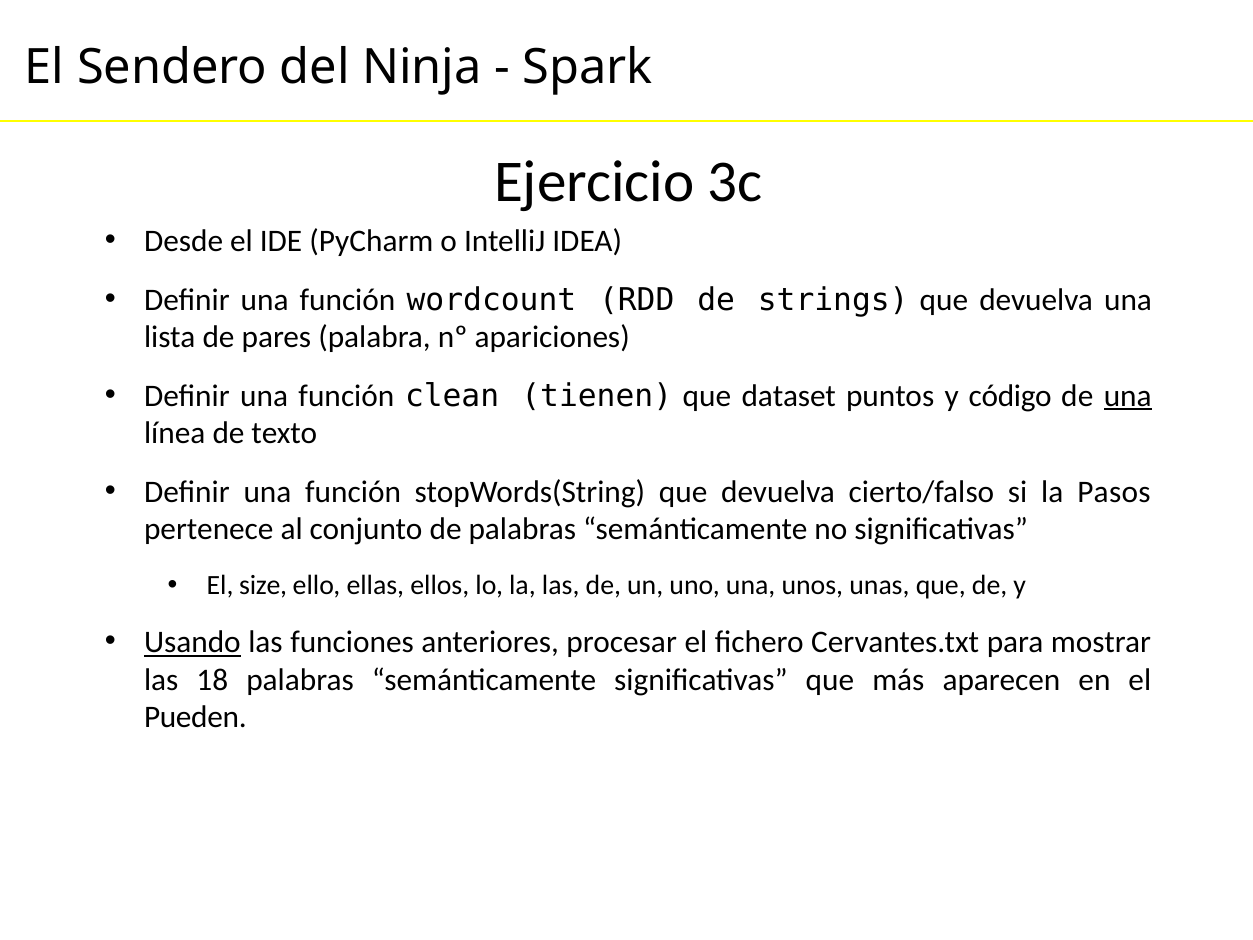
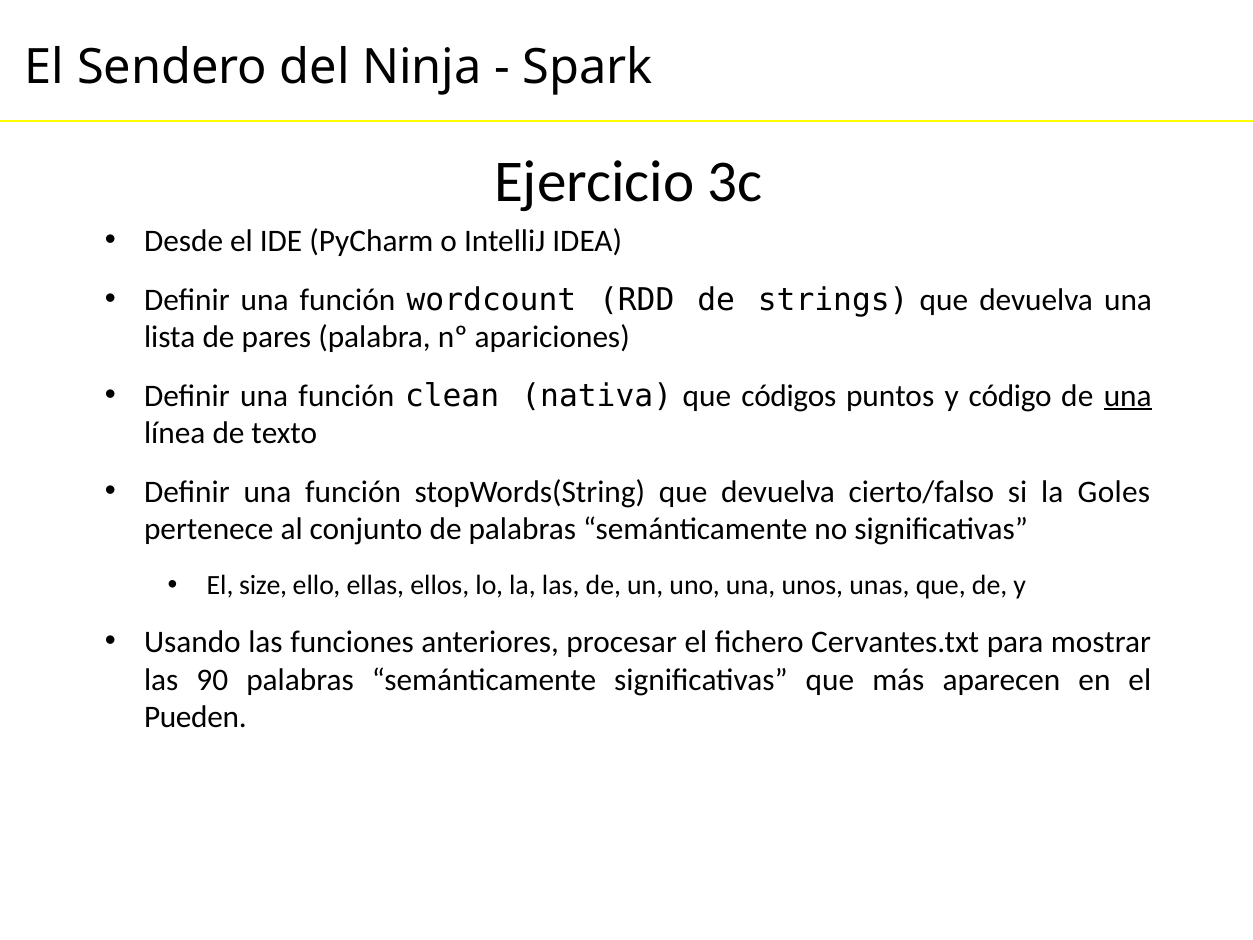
tienen: tienen -> nativa
dataset: dataset -> códigos
Pasos: Pasos -> Goles
Usando underline: present -> none
18: 18 -> 90
